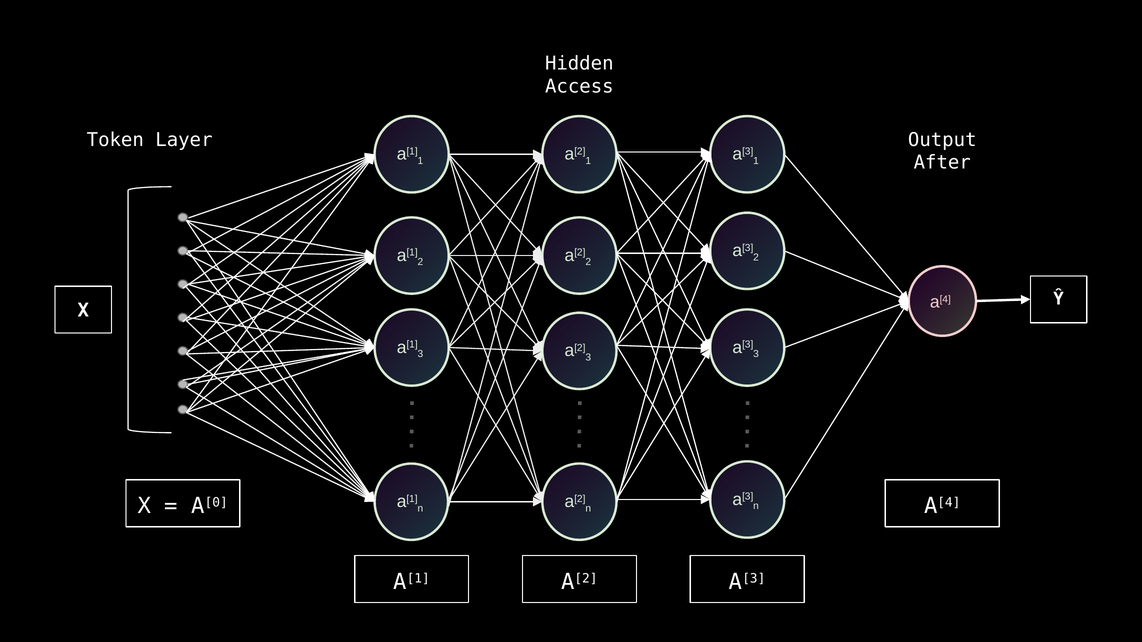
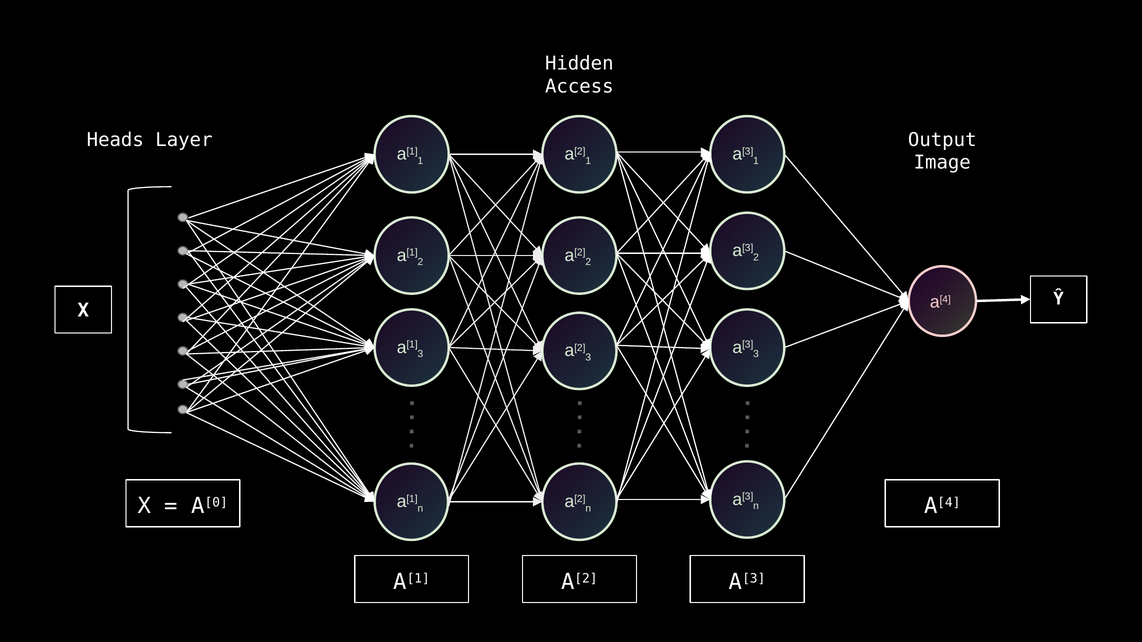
Token: Token -> Heads
After: After -> Image
